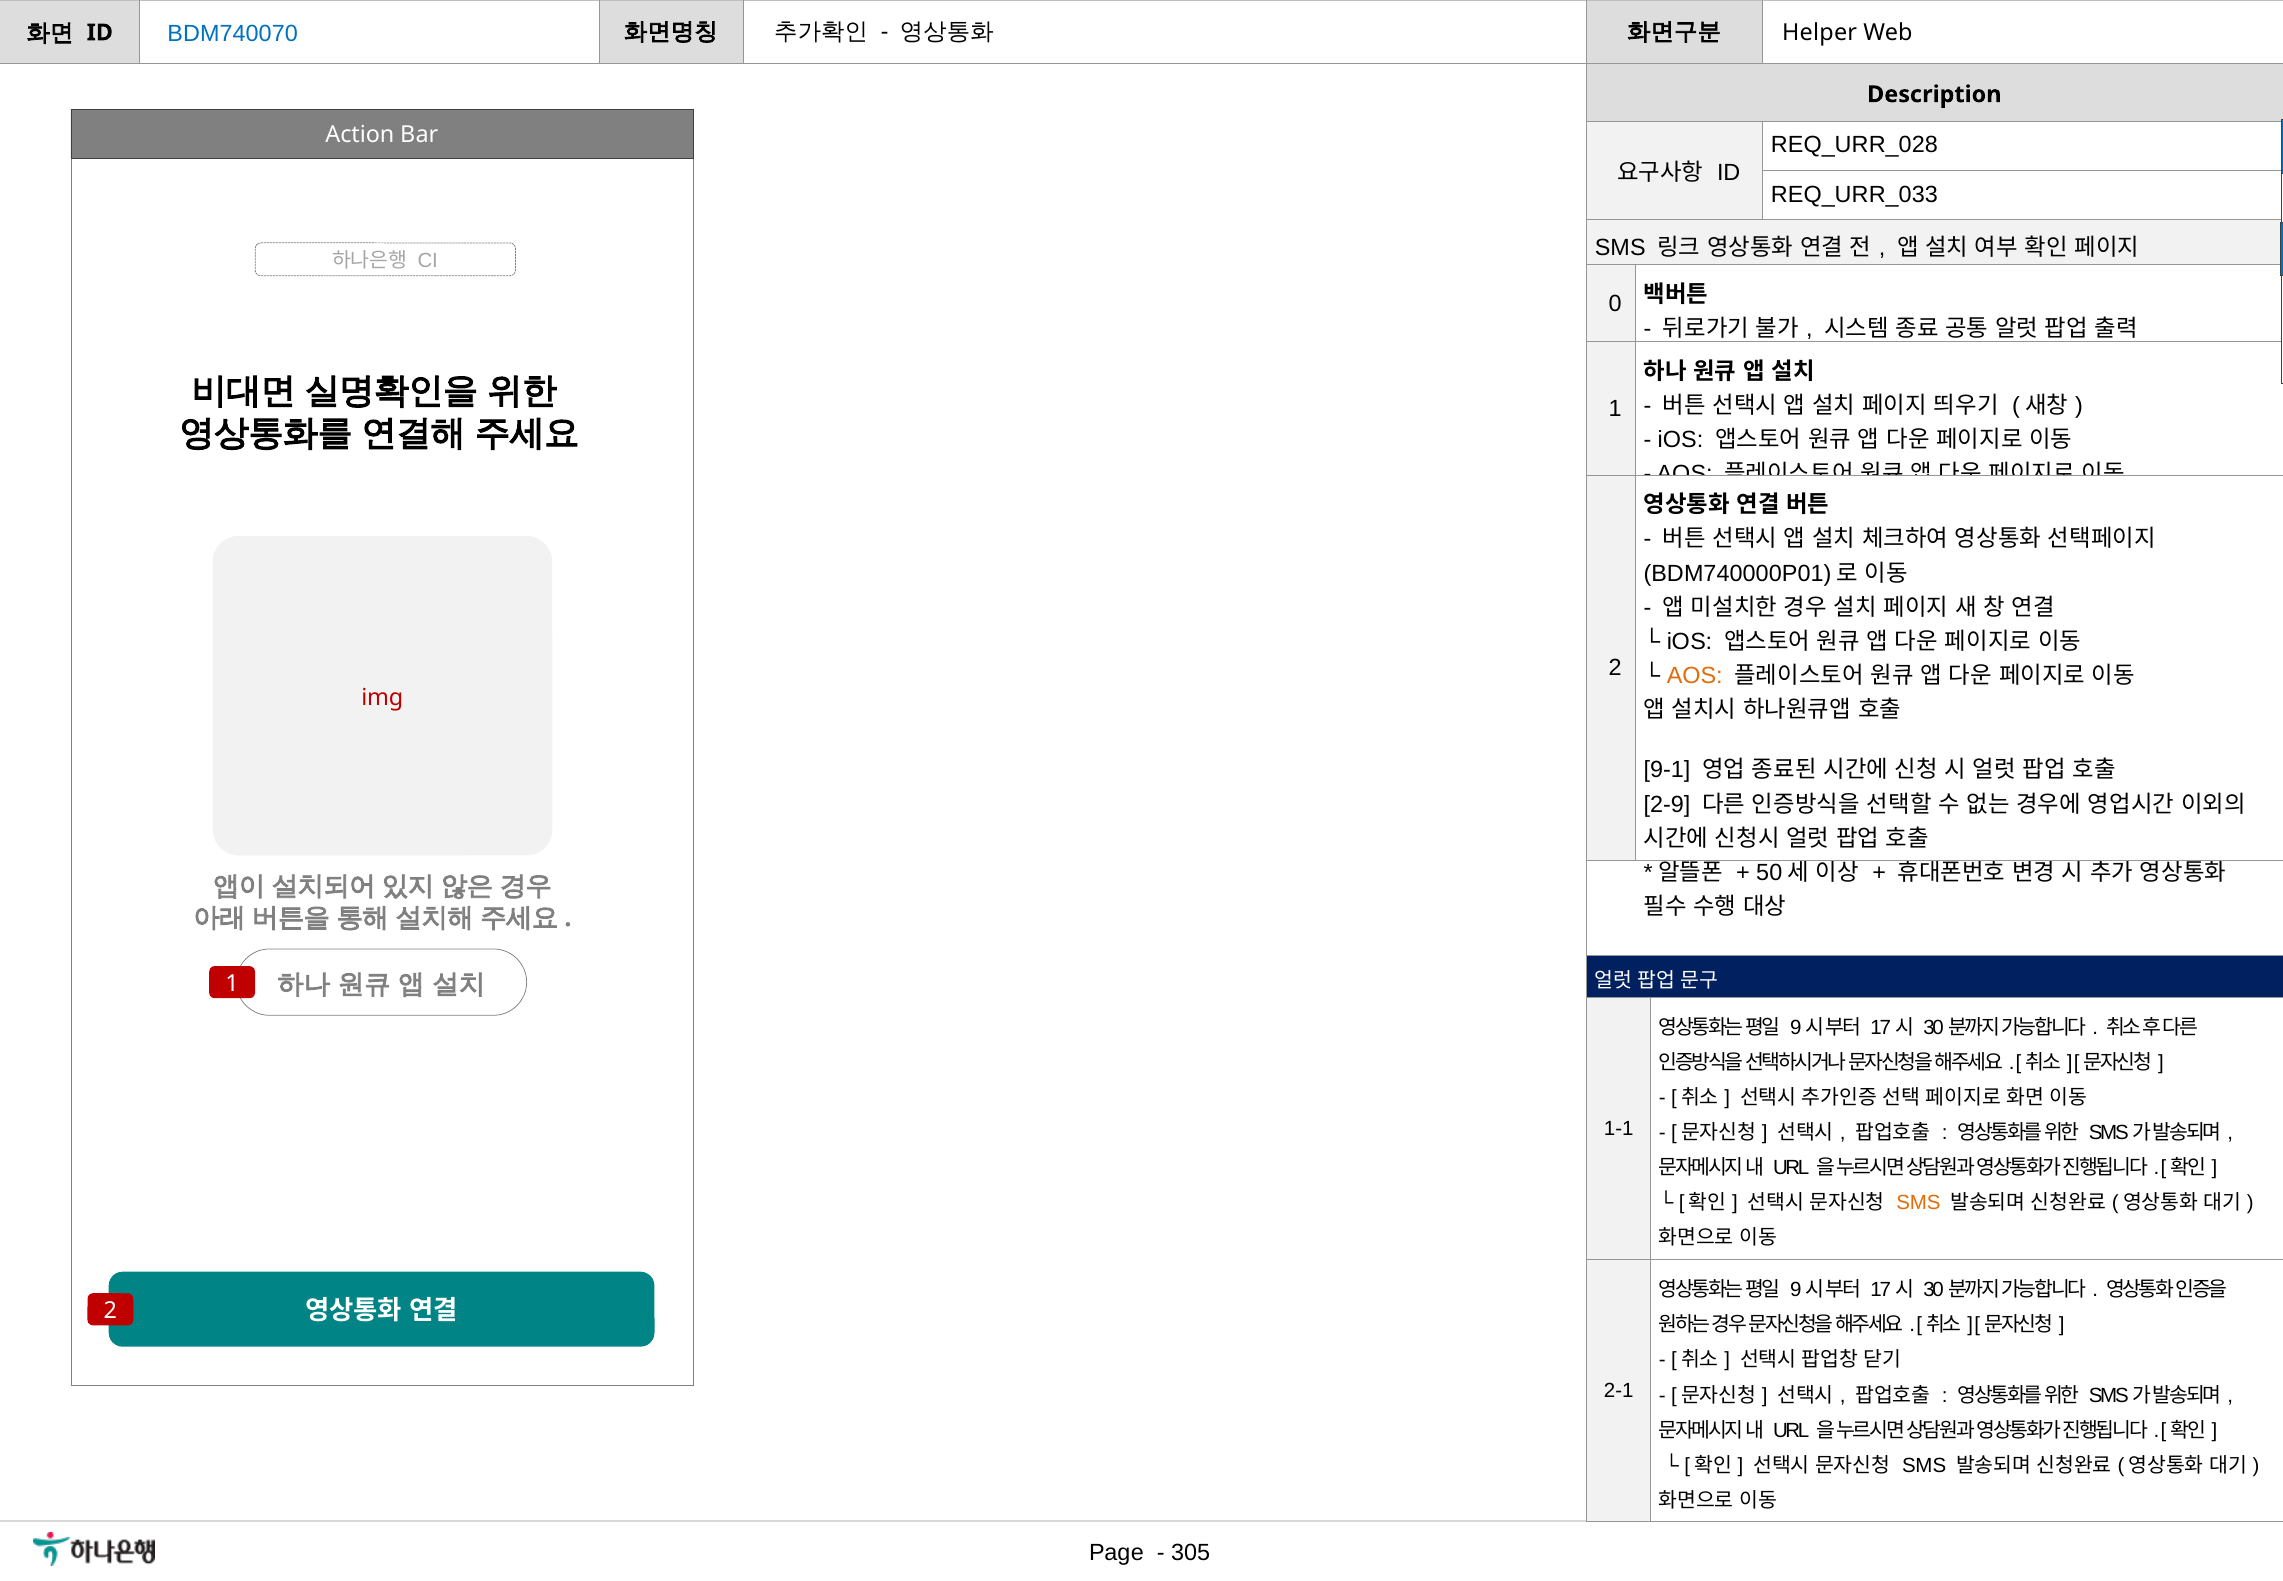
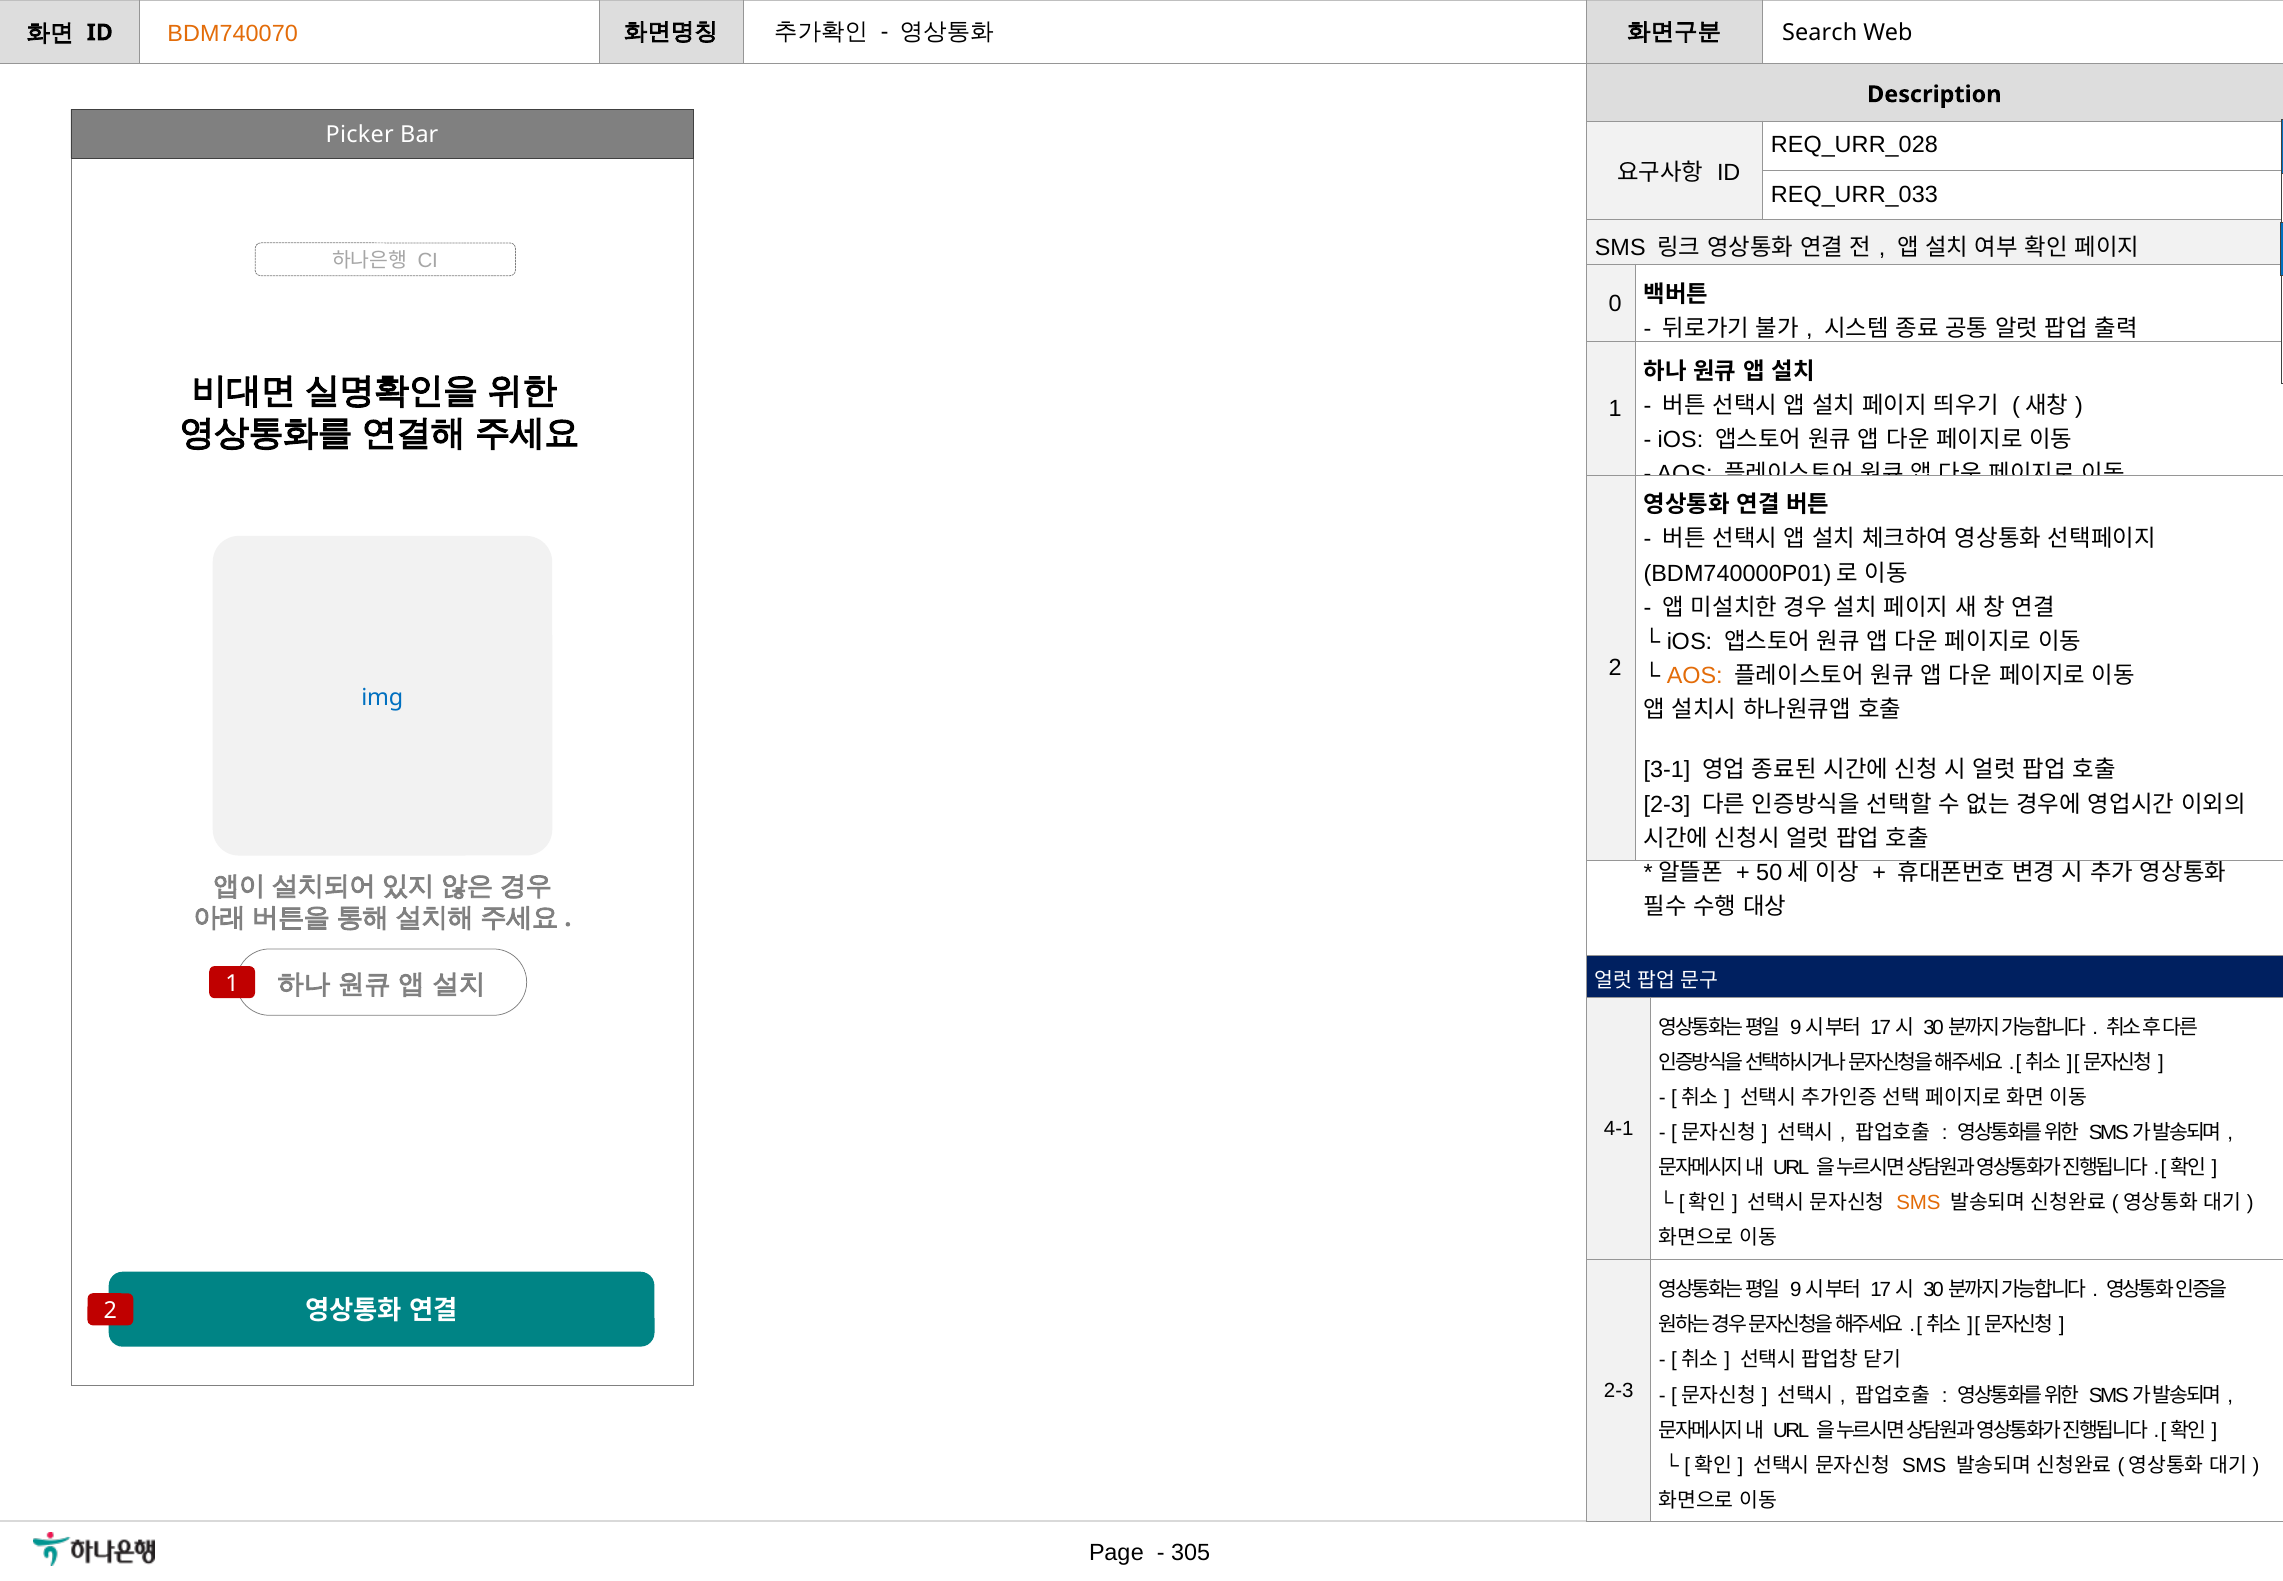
BDM740070 colour: blue -> orange
Helper: Helper -> Search
Action: Action -> Picker
img colour: red -> blue
9-1: 9-1 -> 3-1
2-9 at (1667, 804): 2-9 -> 2-3
1-1: 1-1 -> 4-1
2-1 at (1619, 1390): 2-1 -> 2-3
